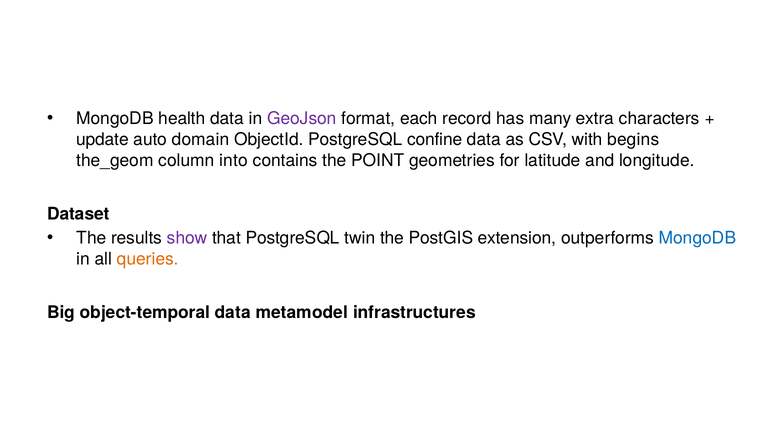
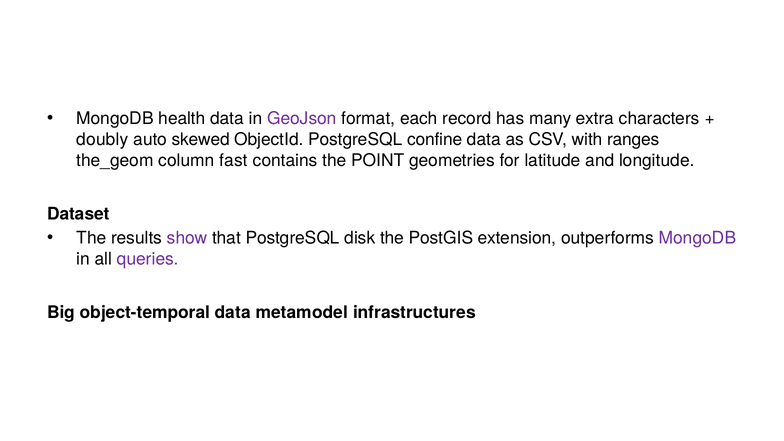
update: update -> doubly
domain: domain -> skewed
begins: begins -> ranges
into: into -> fast
twin: twin -> disk
MongoDB at (697, 238) colour: blue -> purple
queries colour: orange -> purple
